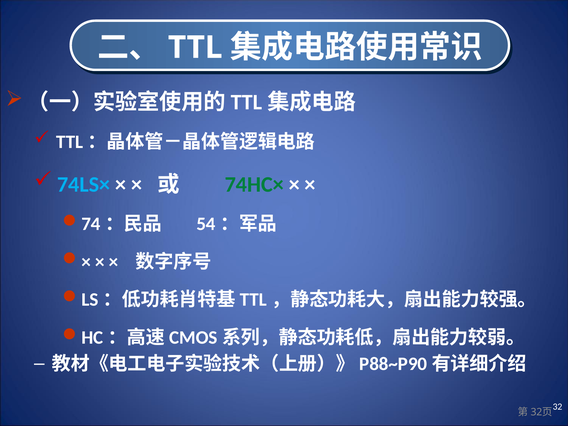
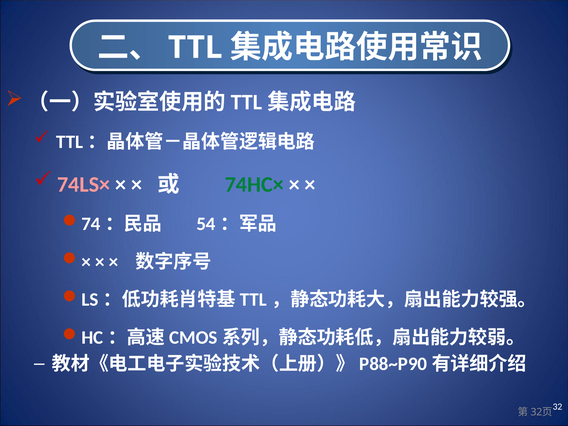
74LS× colour: light blue -> pink
